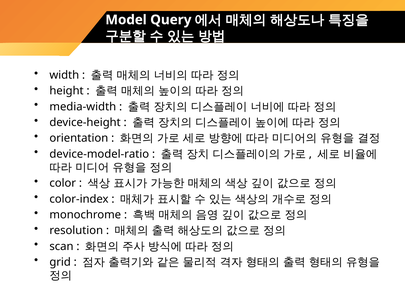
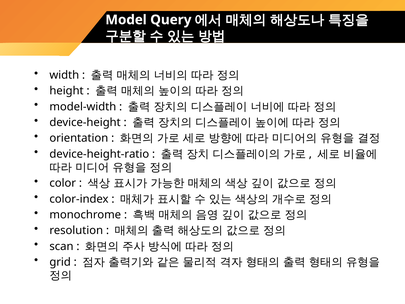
media-width: media-width -> model-width
device-model-ratio: device-model-ratio -> device-height-ratio
